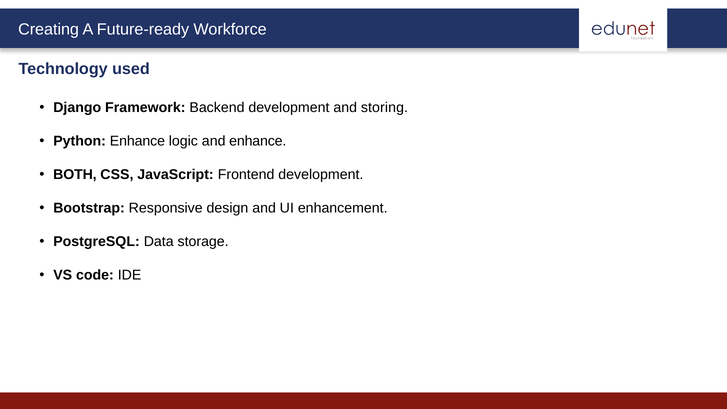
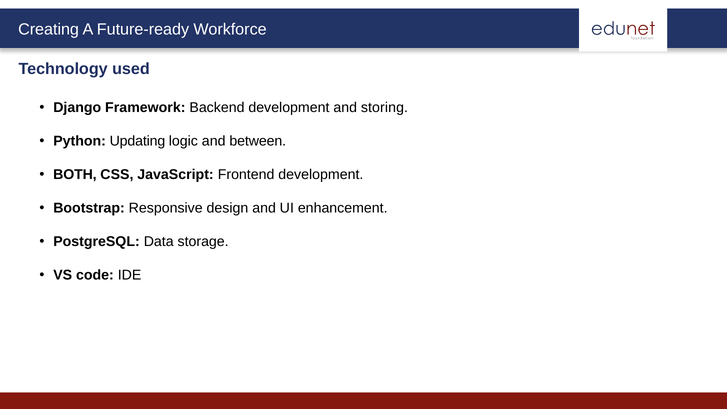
Python Enhance: Enhance -> Updating
and enhance: enhance -> between
